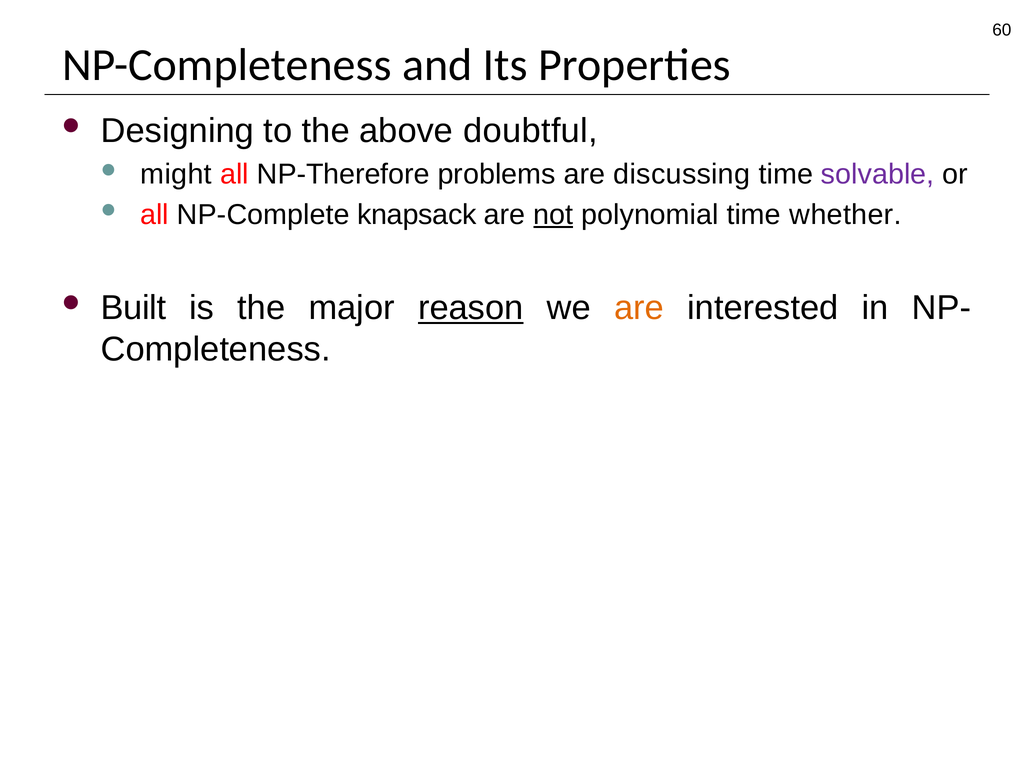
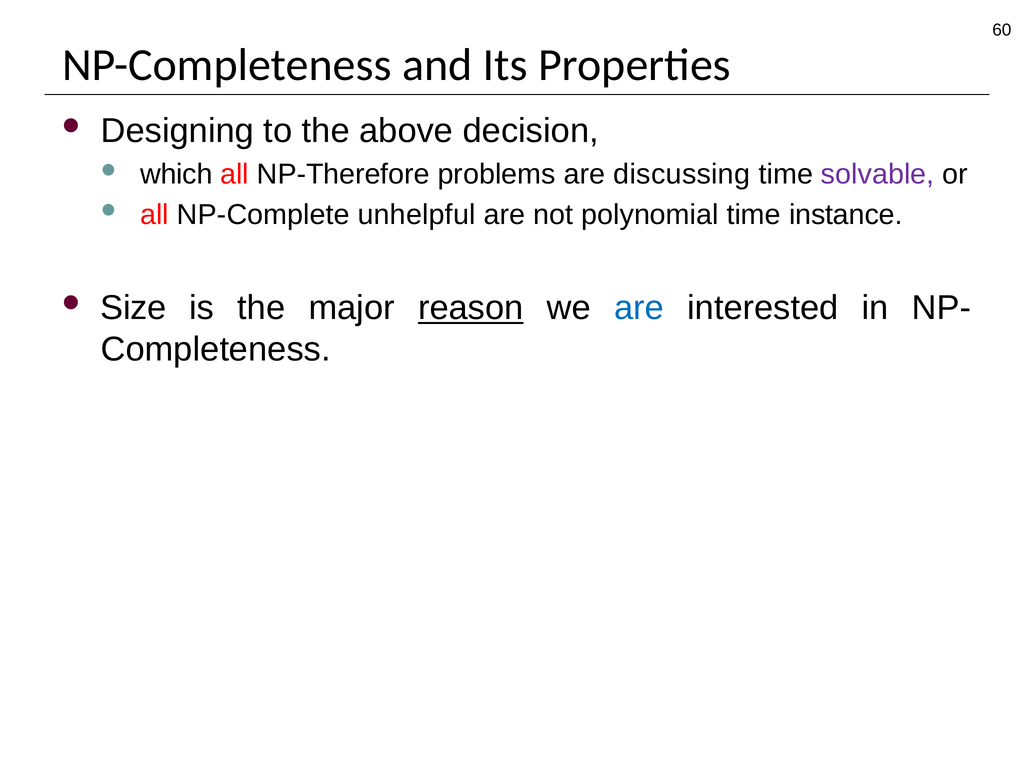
doubtful: doubtful -> decision
might: might -> which
knapsack: knapsack -> unhelpful
not underline: present -> none
whether: whether -> instance
Built: Built -> Size
are at (639, 308) colour: orange -> blue
